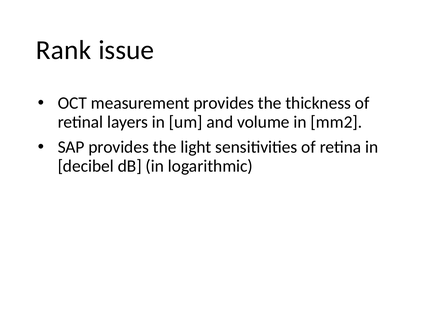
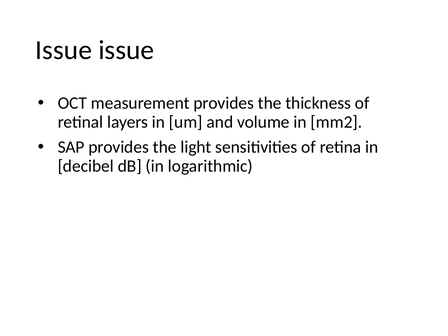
Rank at (64, 50): Rank -> Issue
